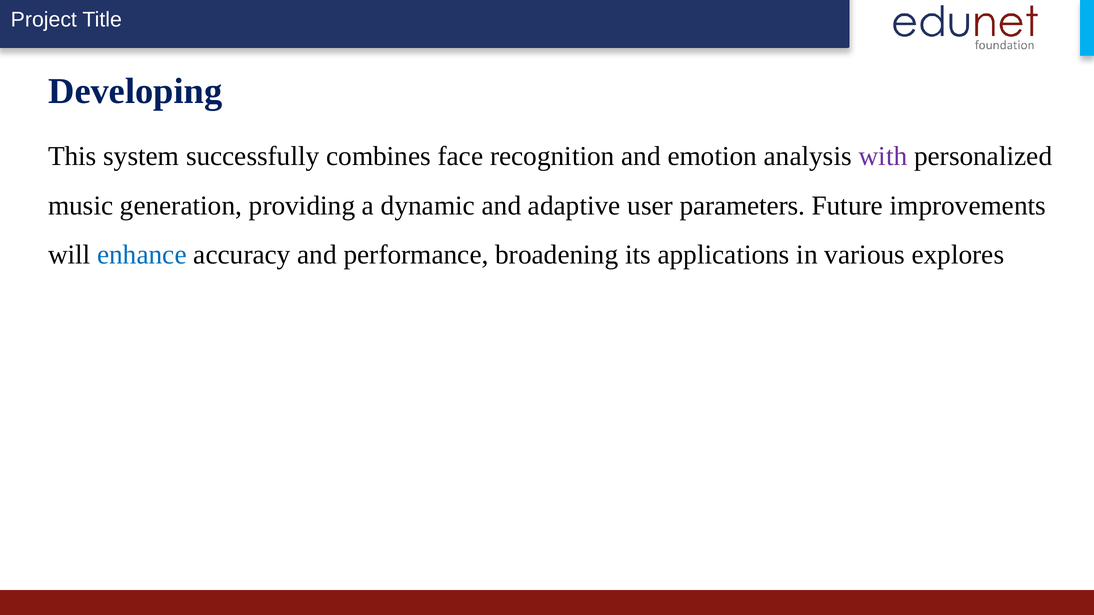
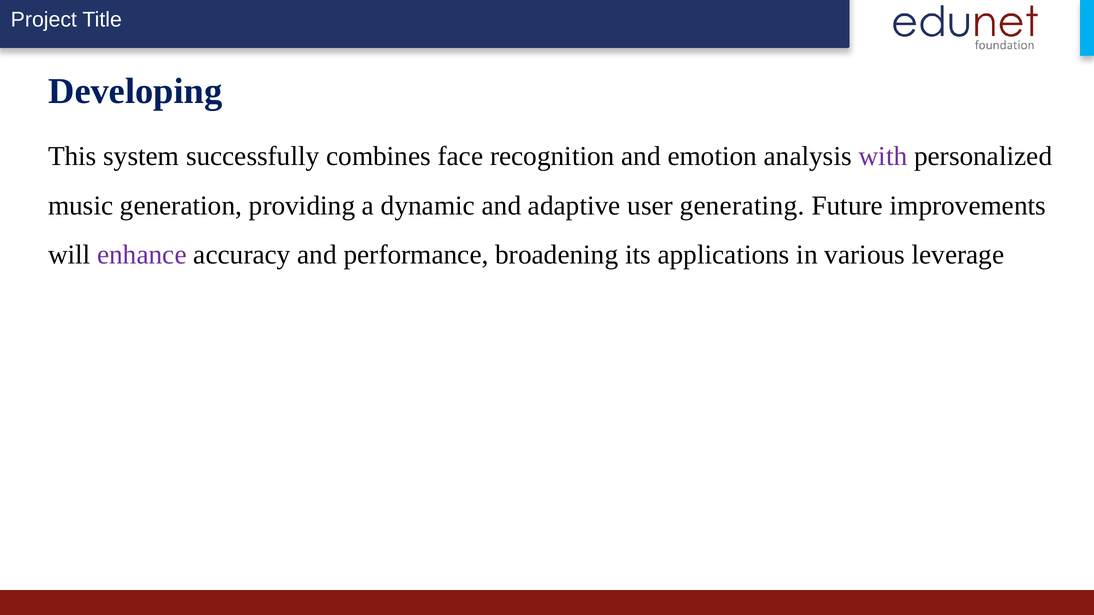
parameters: parameters -> generating
enhance colour: blue -> purple
explores: explores -> leverage
